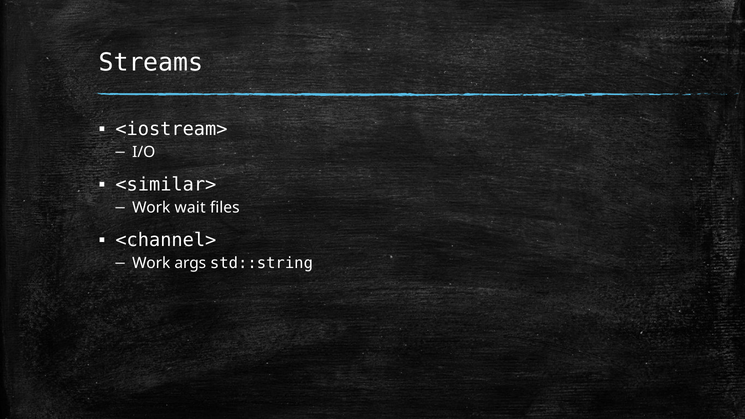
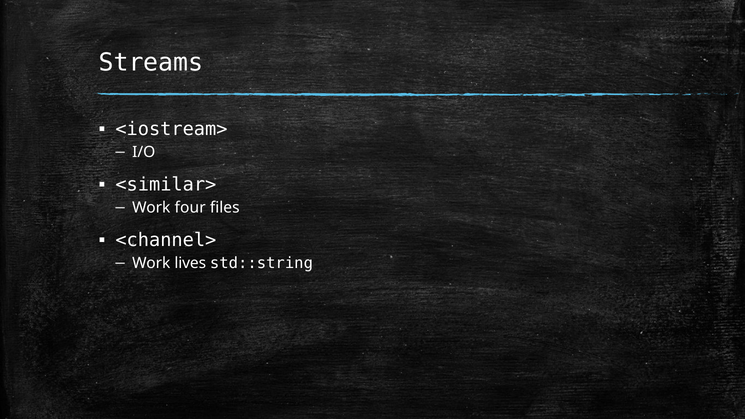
wait: wait -> four
args: args -> lives
